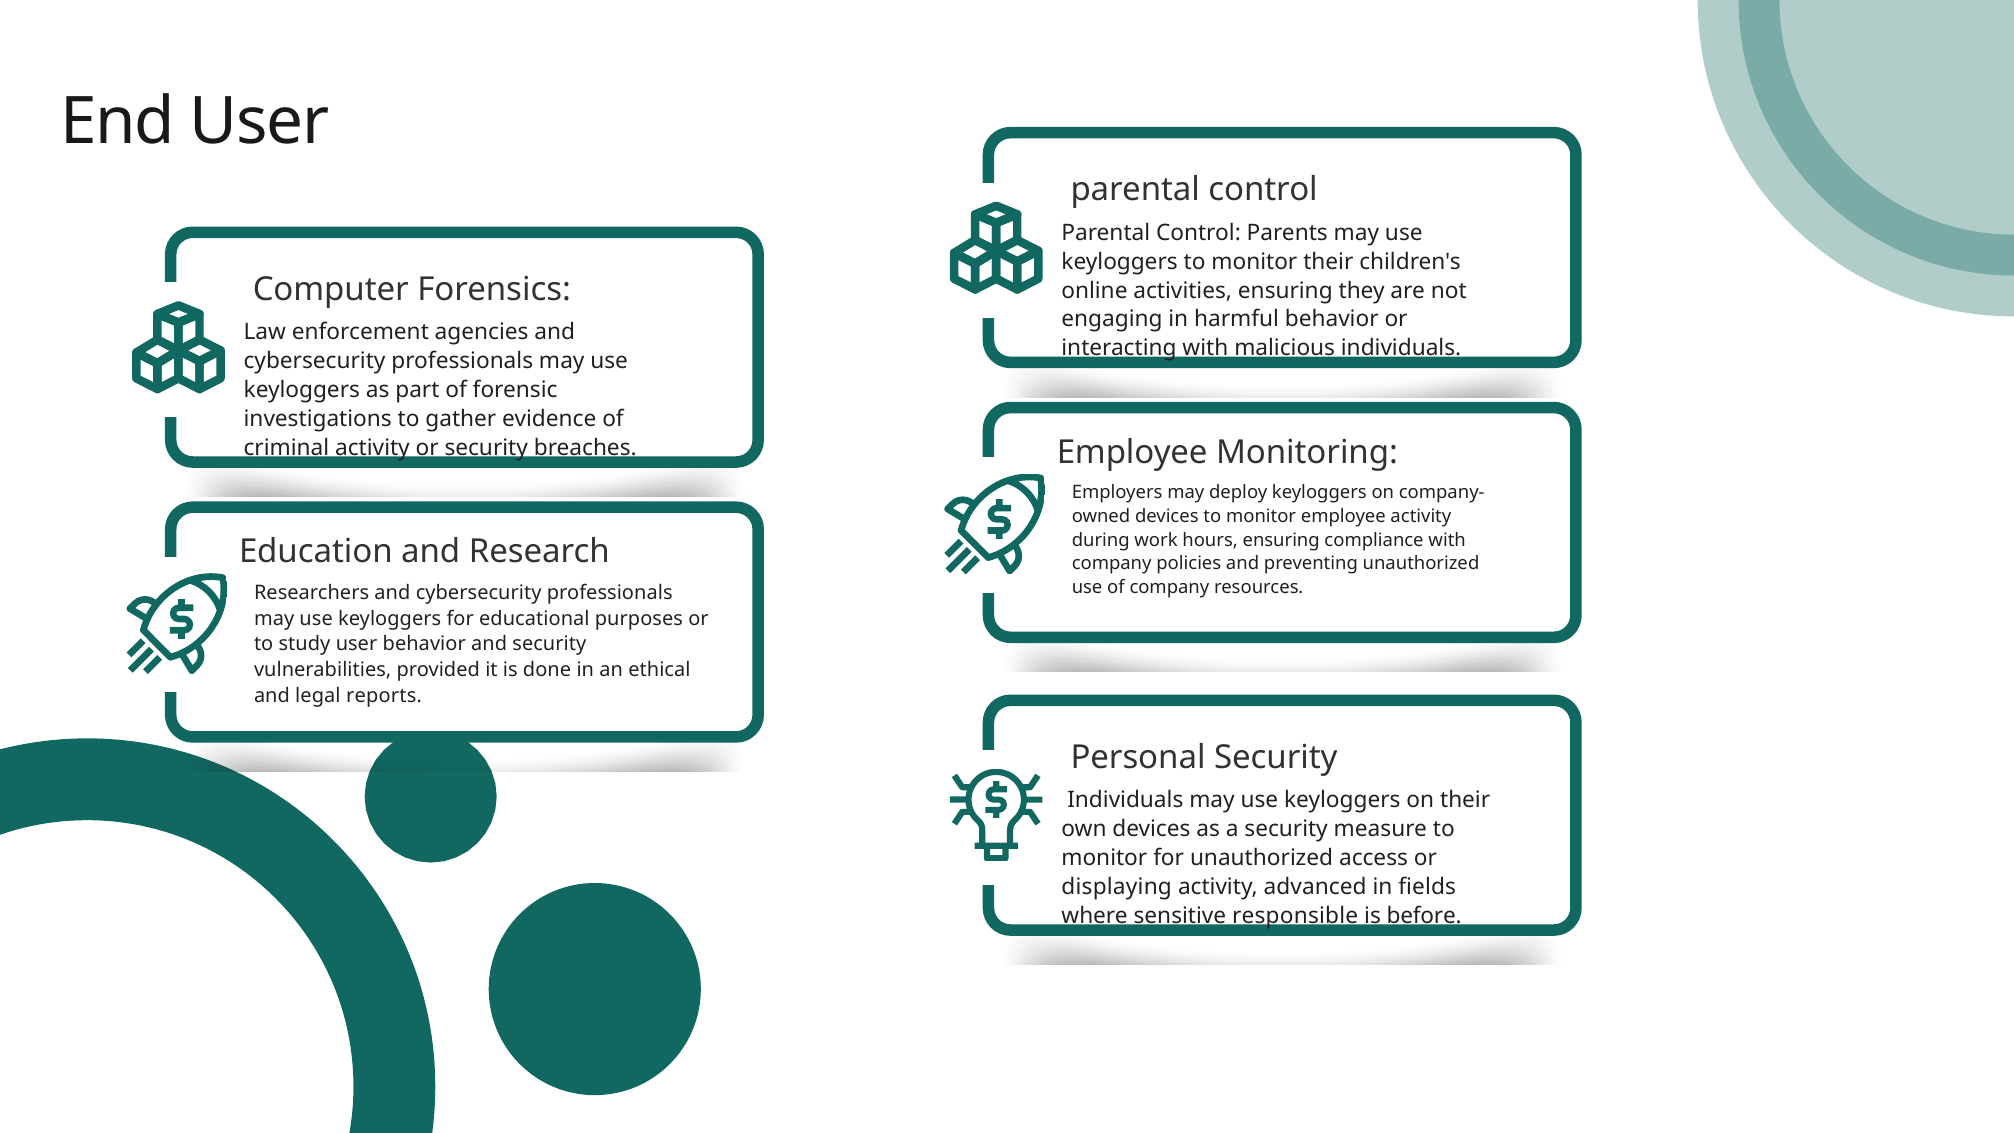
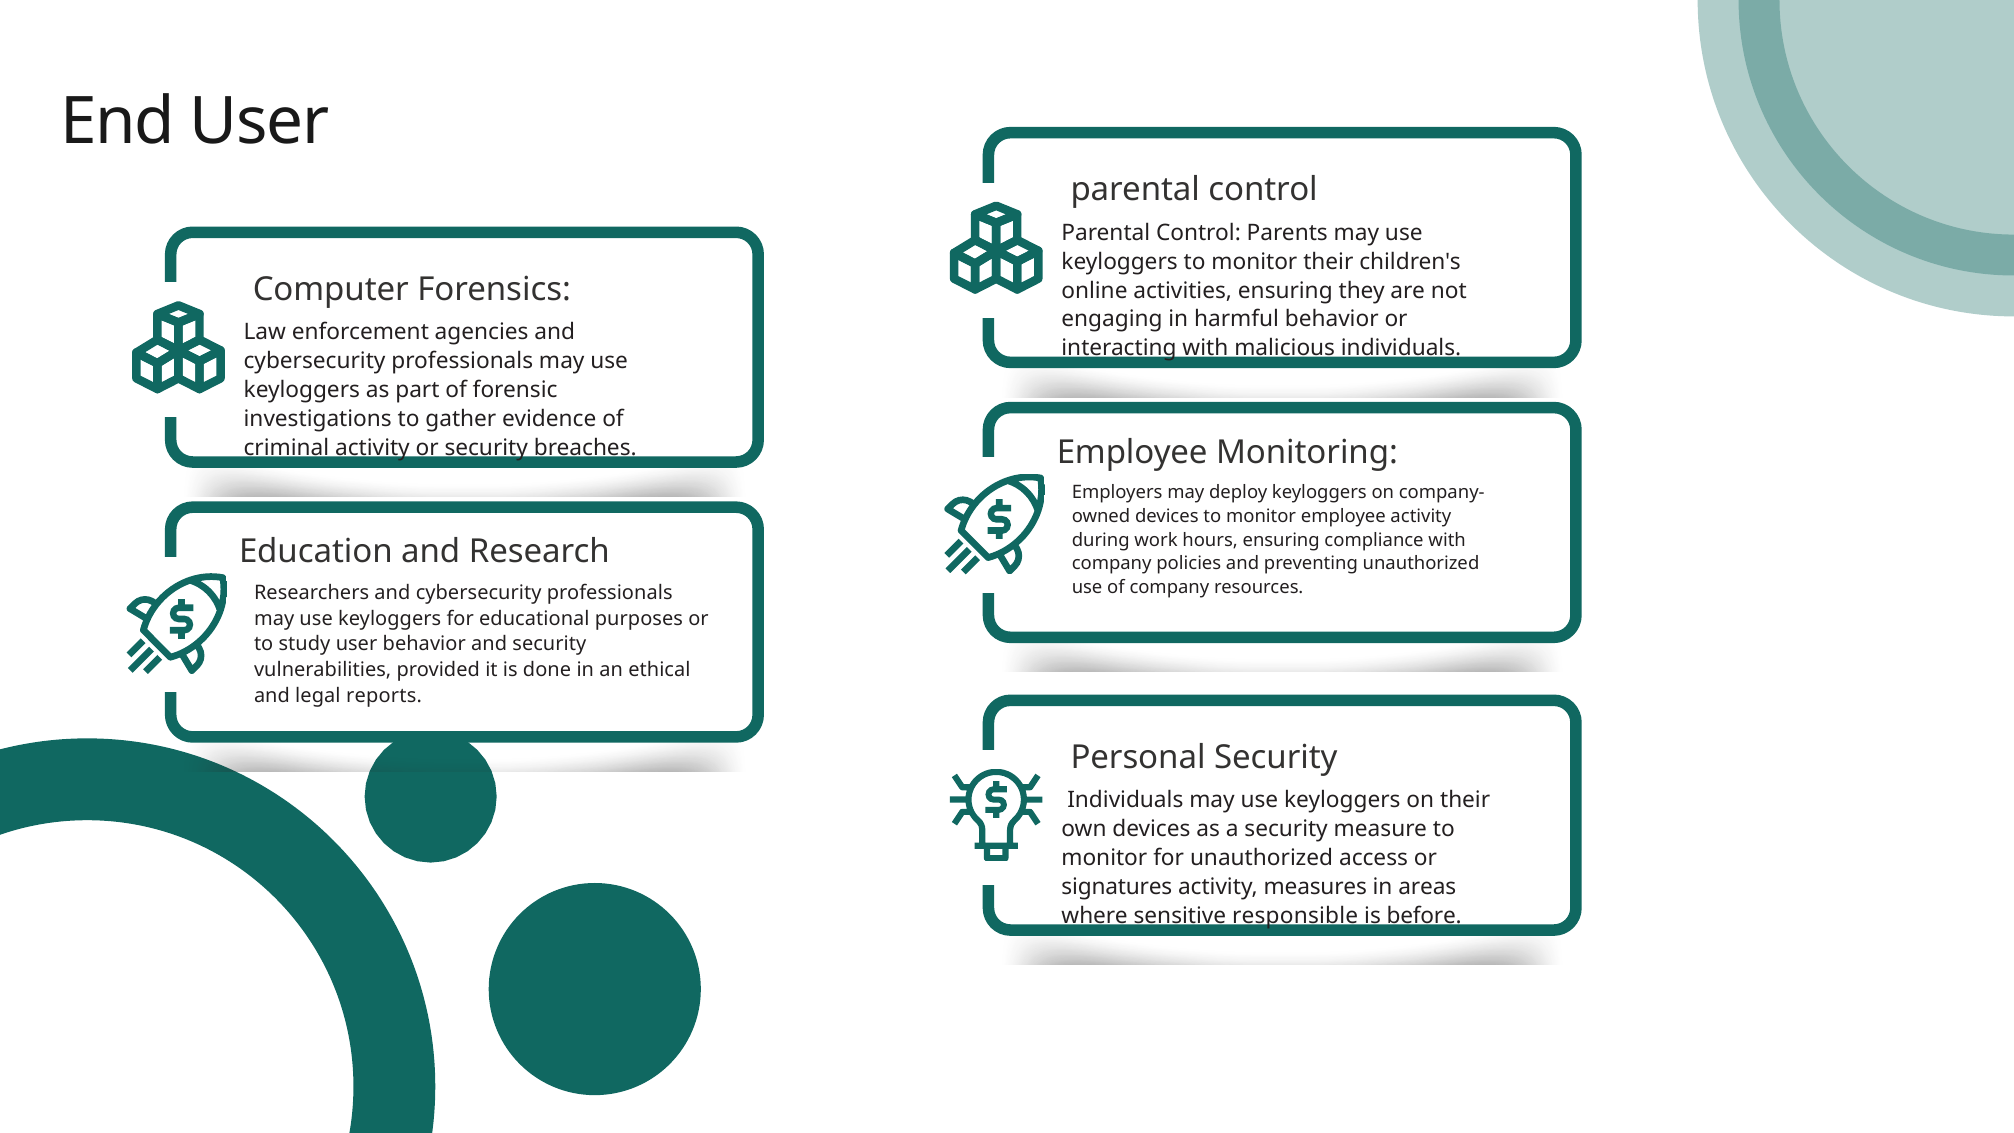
displaying: displaying -> signatures
advanced: advanced -> measures
fields: fields -> areas
